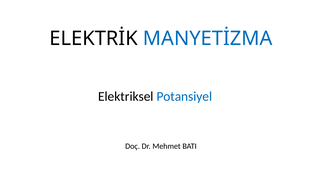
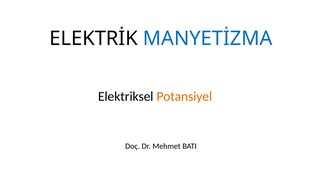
Potansiyel colour: blue -> orange
